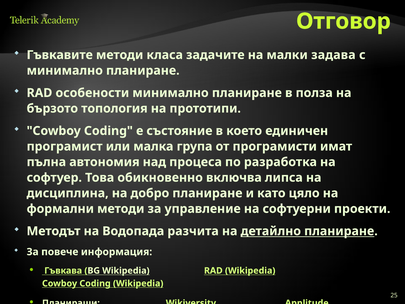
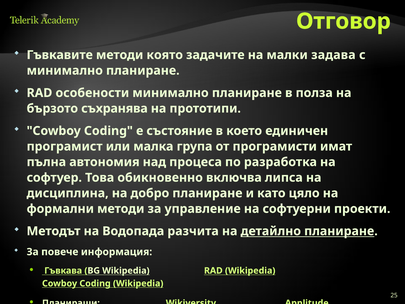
класа: класа -> която
топология: топология -> съхранява
